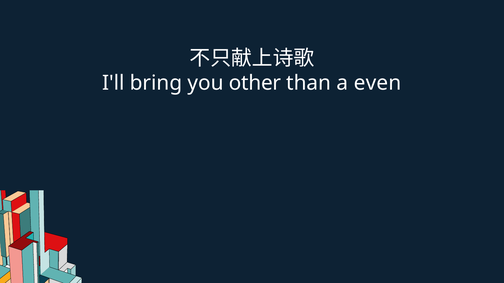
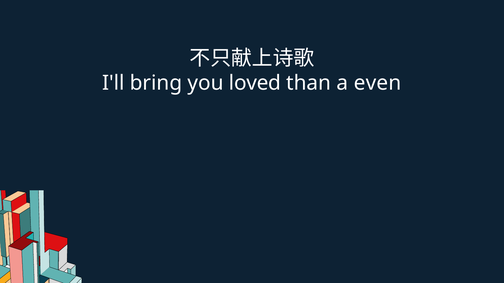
other: other -> loved
